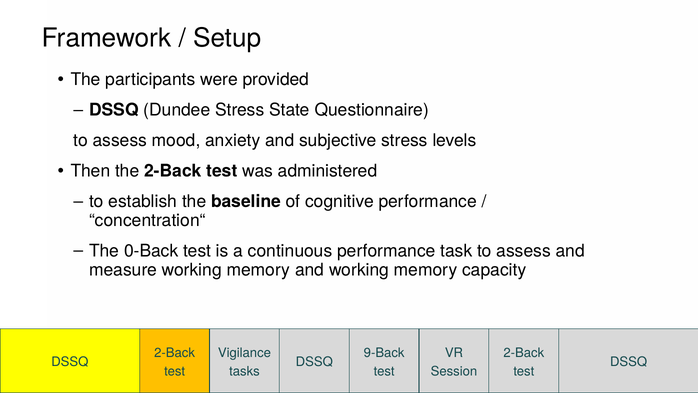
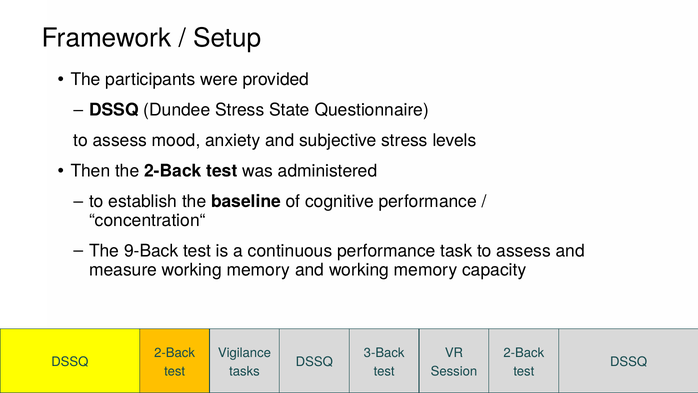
0-Back: 0-Back -> 9-Back
9-Back: 9-Back -> 3-Back
